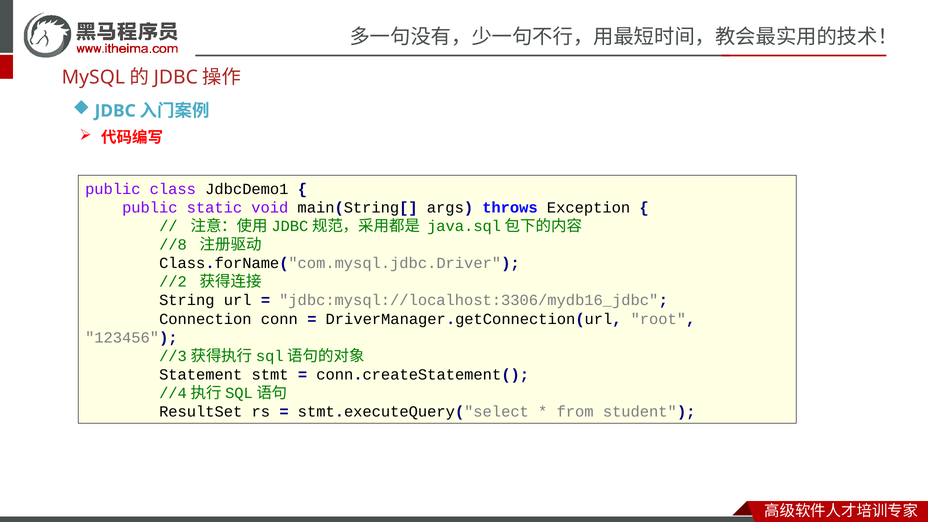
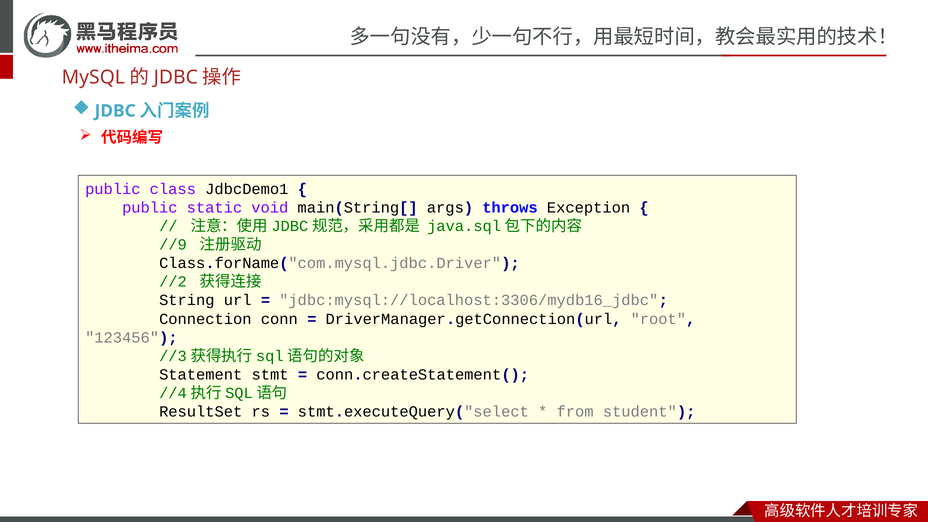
//8: //8 -> //9
